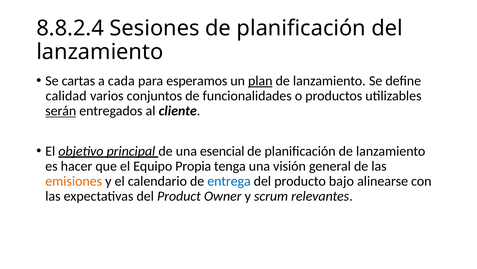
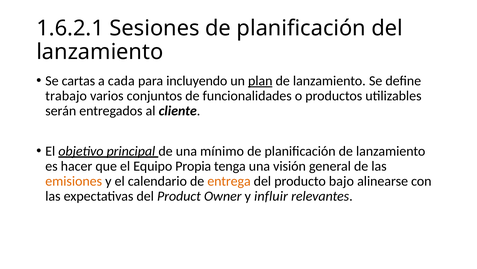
8.8.2.4: 8.8.2.4 -> 1.6.2.1
esperamos: esperamos -> incluyendo
calidad: calidad -> trabajo
serán underline: present -> none
esencial: esencial -> mínimo
entrega colour: blue -> orange
scrum: scrum -> influir
